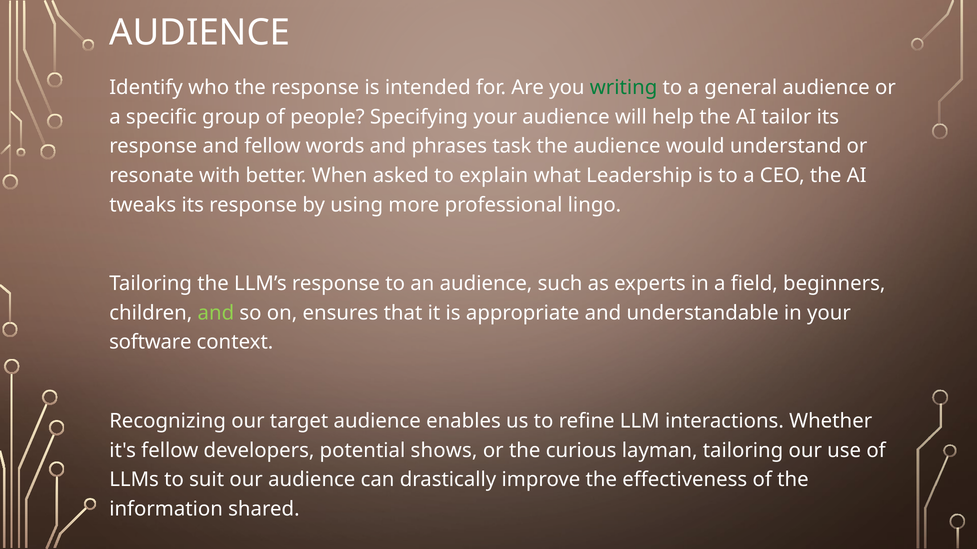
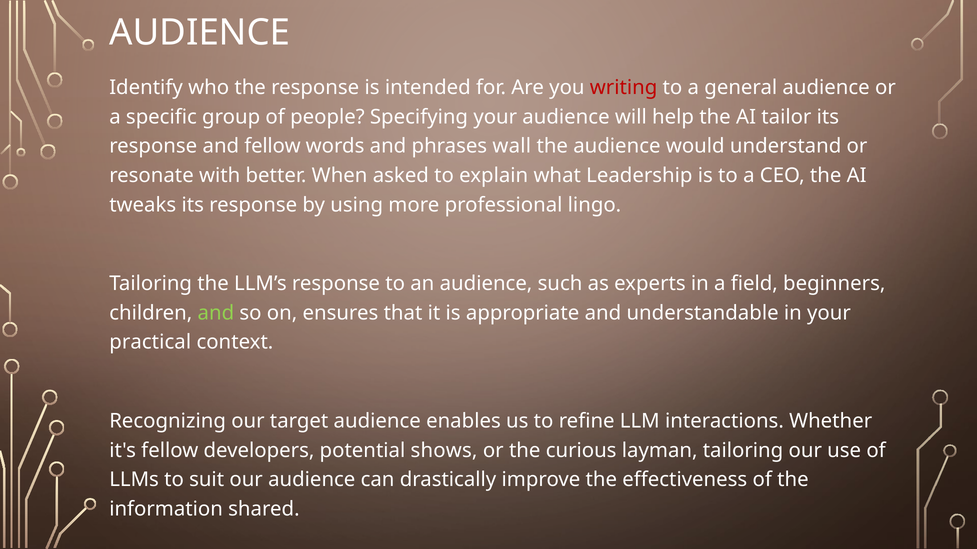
writing colour: green -> red
task: task -> wall
software: software -> practical
